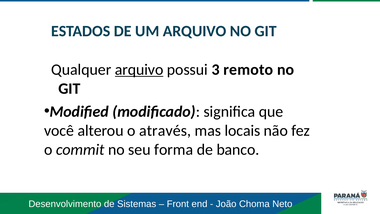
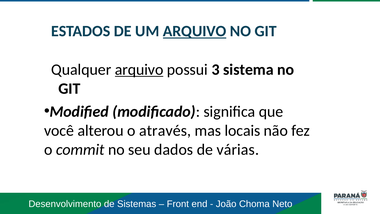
ARQUIVO at (195, 31) underline: none -> present
remoto: remoto -> sistema
forma: forma -> dados
banco: banco -> várias
